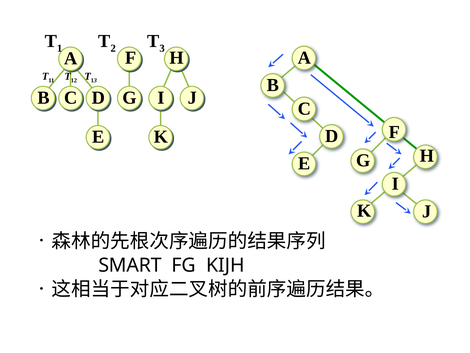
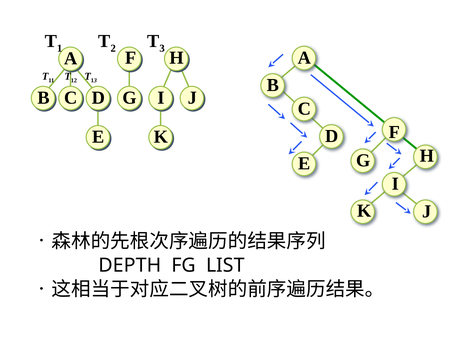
SMART: SMART -> DEPTH
KIJH: KIJH -> LIST
